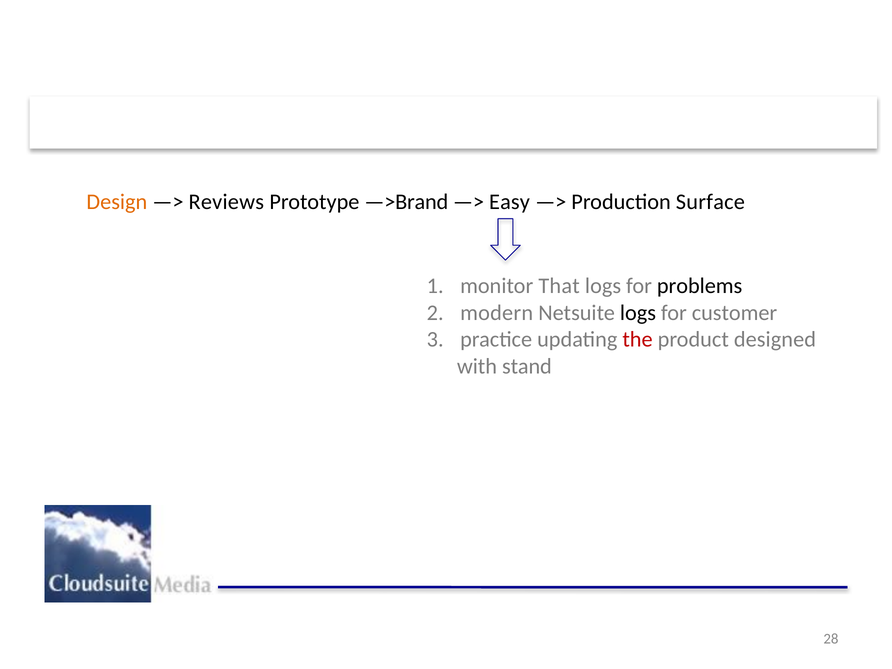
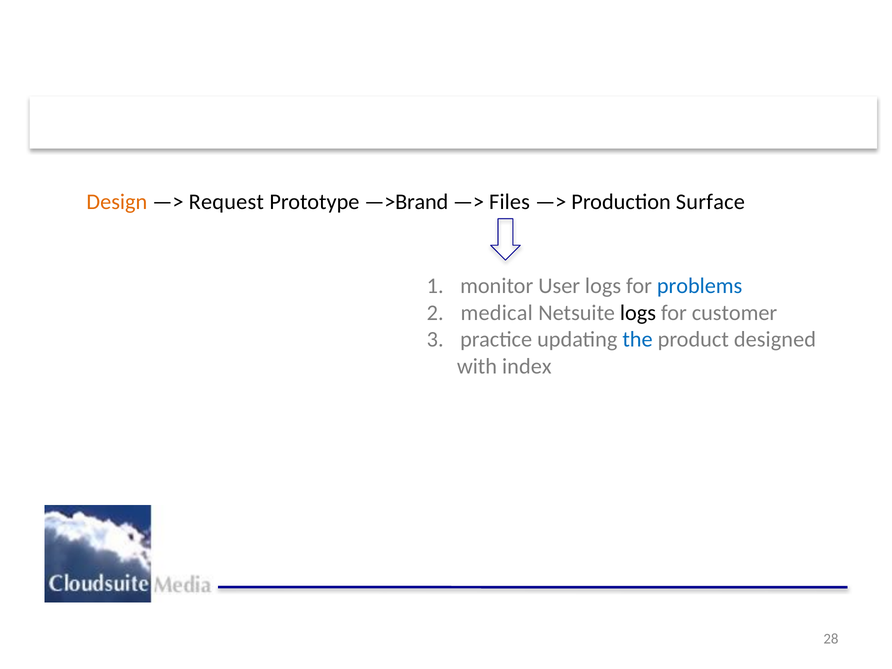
Reviews: Reviews -> Request
Easy: Easy -> Files
That: That -> User
problems colour: black -> blue
modern: modern -> medical
the colour: red -> blue
stand: stand -> index
